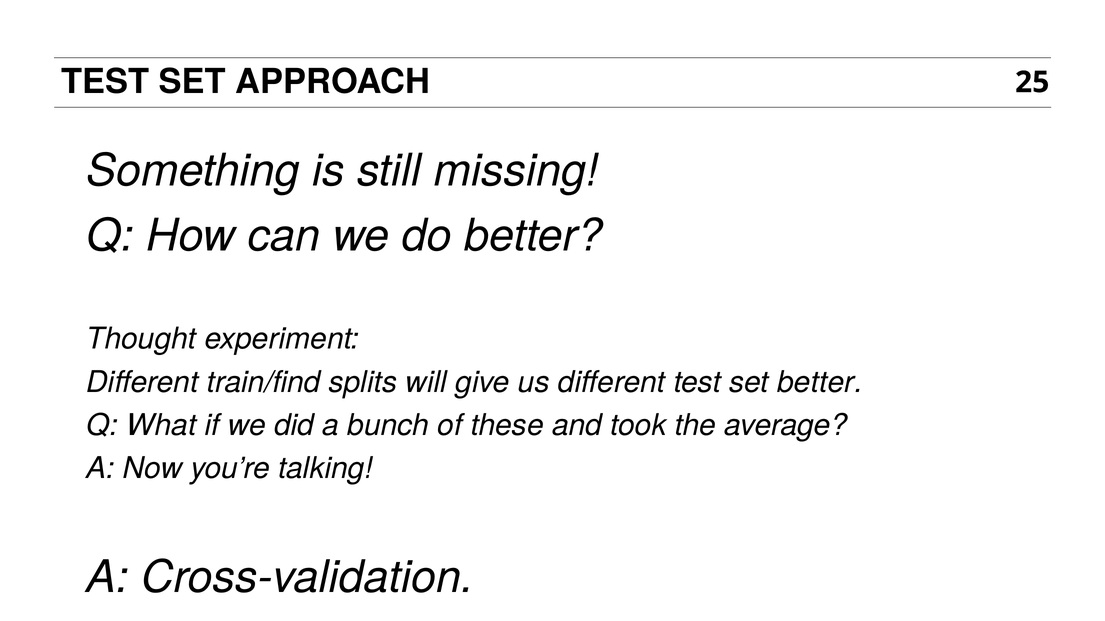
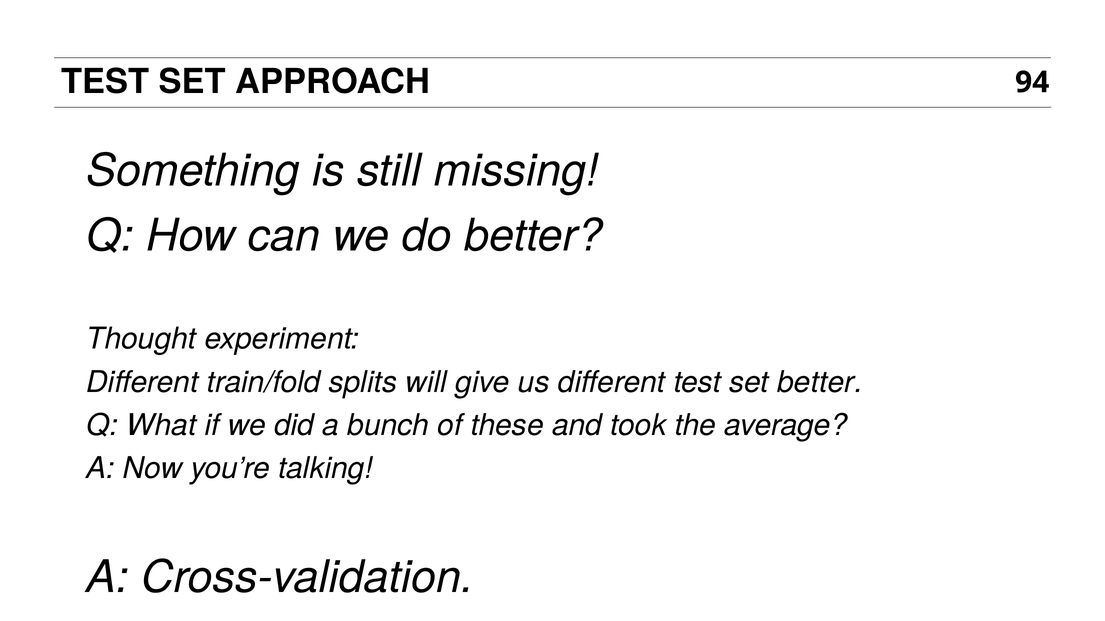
25: 25 -> 94
train/find: train/find -> train/fold
